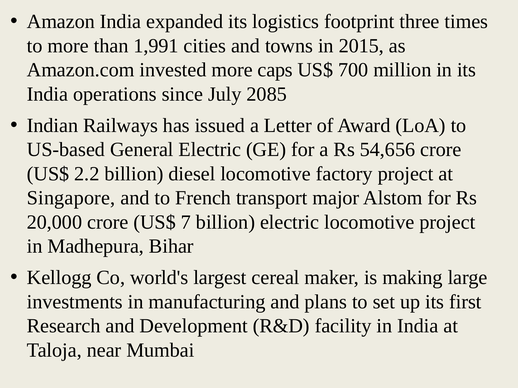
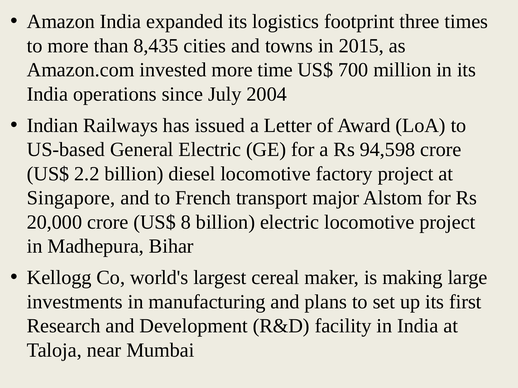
1,991: 1,991 -> 8,435
caps: caps -> time
2085: 2085 -> 2004
54,656: 54,656 -> 94,598
7: 7 -> 8
